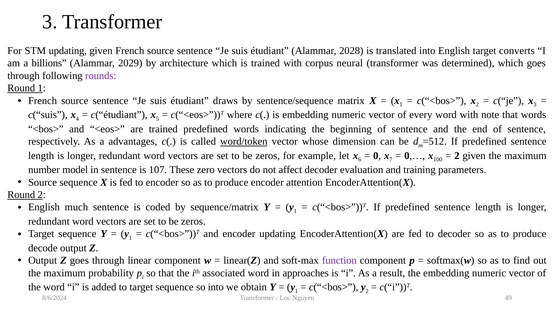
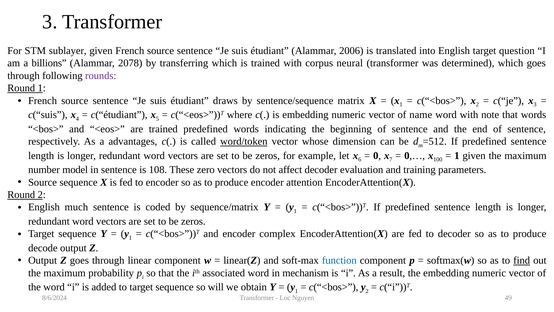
STM updating: updating -> sublayer
2028: 2028 -> 2006
converts: converts -> question
2029: 2029 -> 2078
architecture: architecture -> transferring
every: every -> name
2 at (457, 155): 2 -> 1
107: 107 -> 108
encoder updating: updating -> complex
function colour: purple -> blue
find underline: none -> present
approaches: approaches -> mechanism
so into: into -> will
